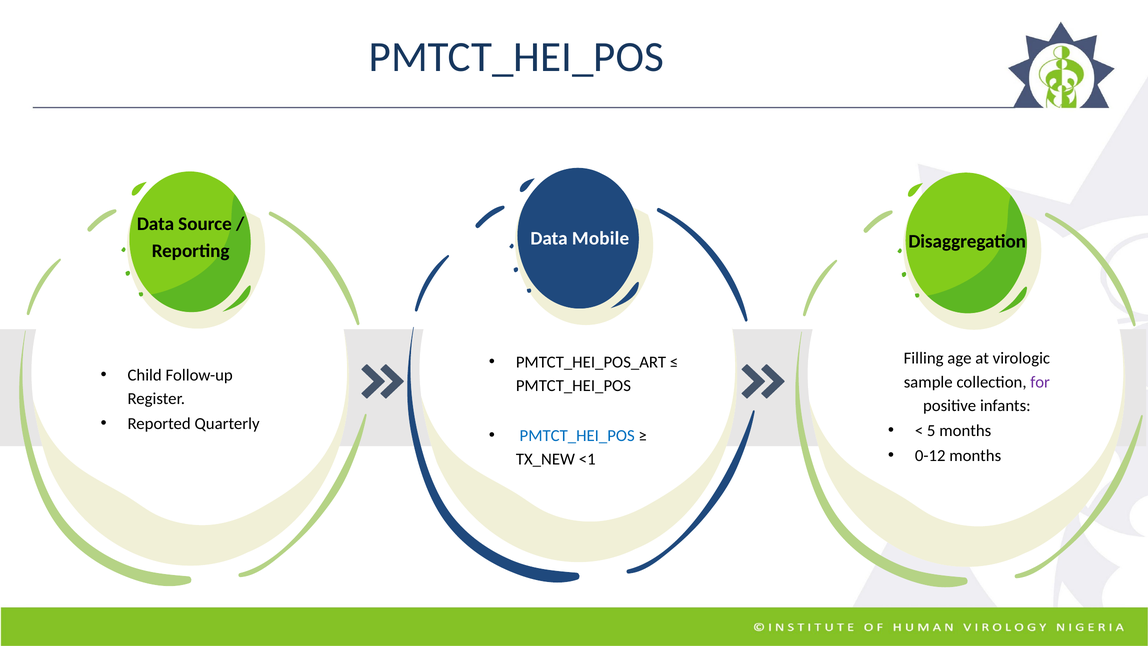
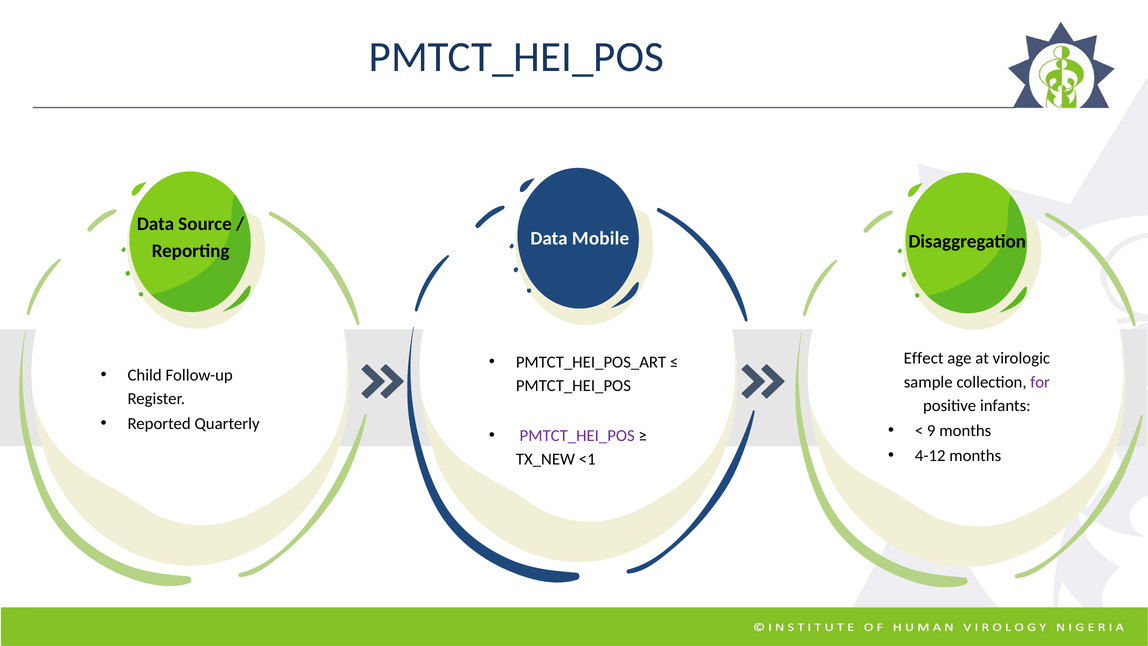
Filling: Filling -> Effect
5: 5 -> 9
PMTCT_HEI_POS at (577, 435) colour: blue -> purple
0-12: 0-12 -> 4-12
